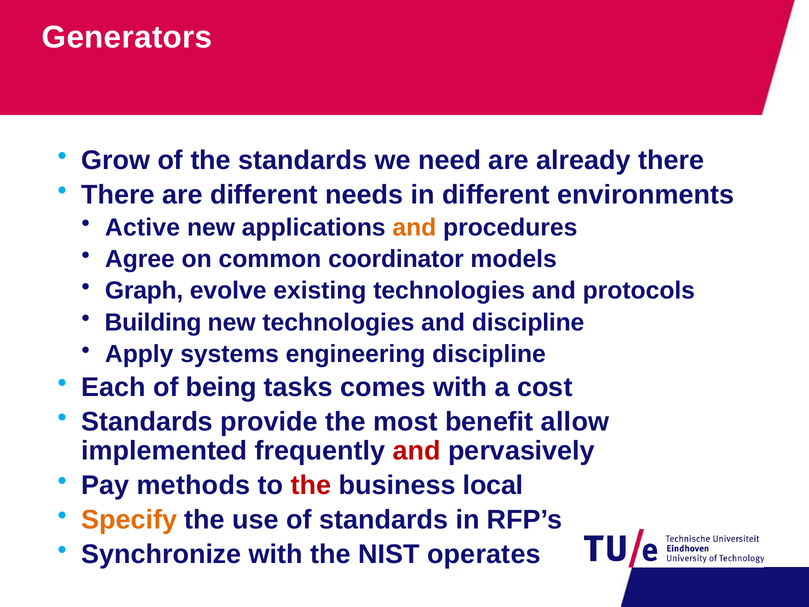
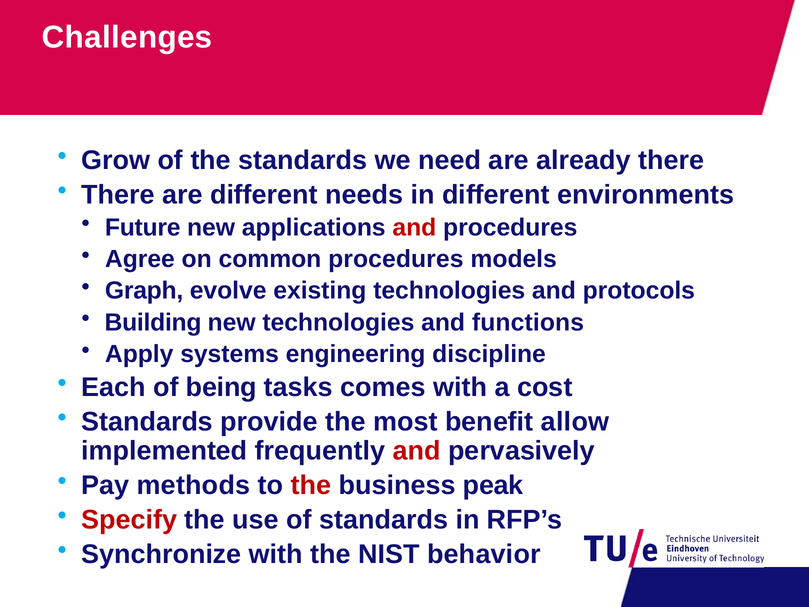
Generators: Generators -> Challenges
Active: Active -> Future
and at (414, 227) colour: orange -> red
common coordinator: coordinator -> procedures
and discipline: discipline -> functions
local: local -> peak
Specify colour: orange -> red
operates: operates -> behavior
